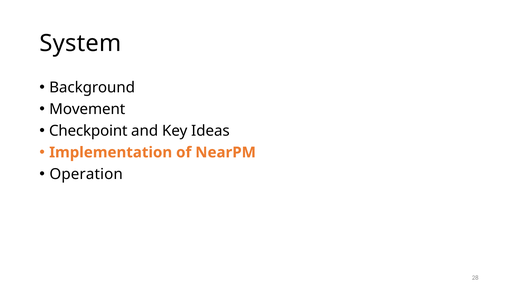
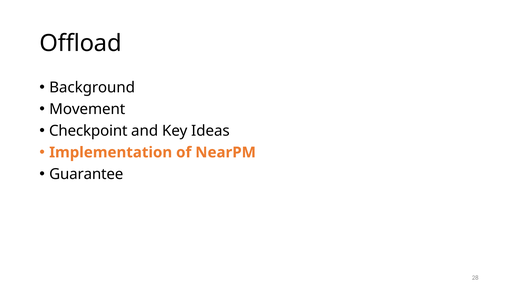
System: System -> Offload
Operation: Operation -> Guarantee
